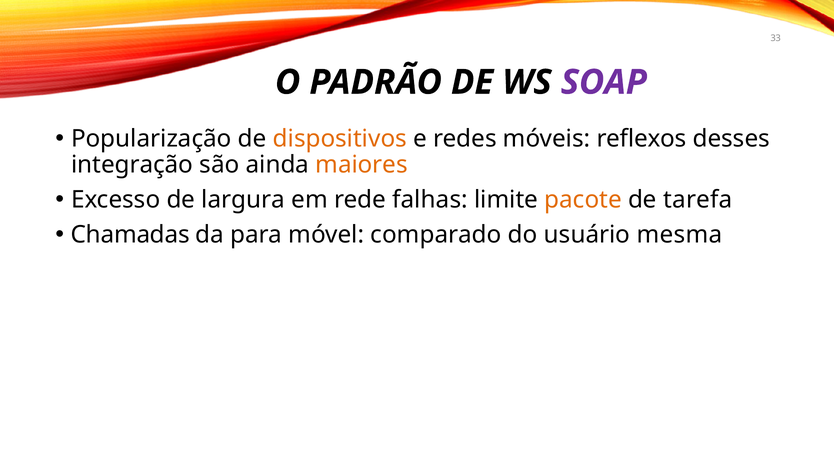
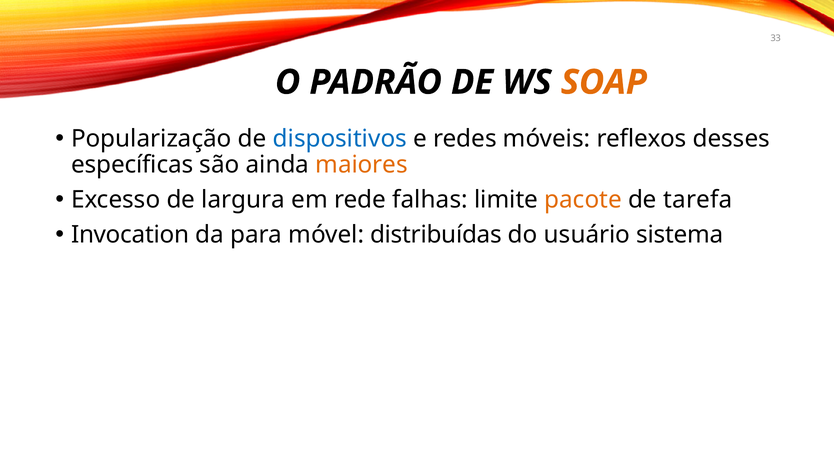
SOAP colour: purple -> orange
dispositivos colour: orange -> blue
integração: integração -> específicas
Chamadas: Chamadas -> Invocation
comparado: comparado -> distribuídas
mesma: mesma -> sistema
